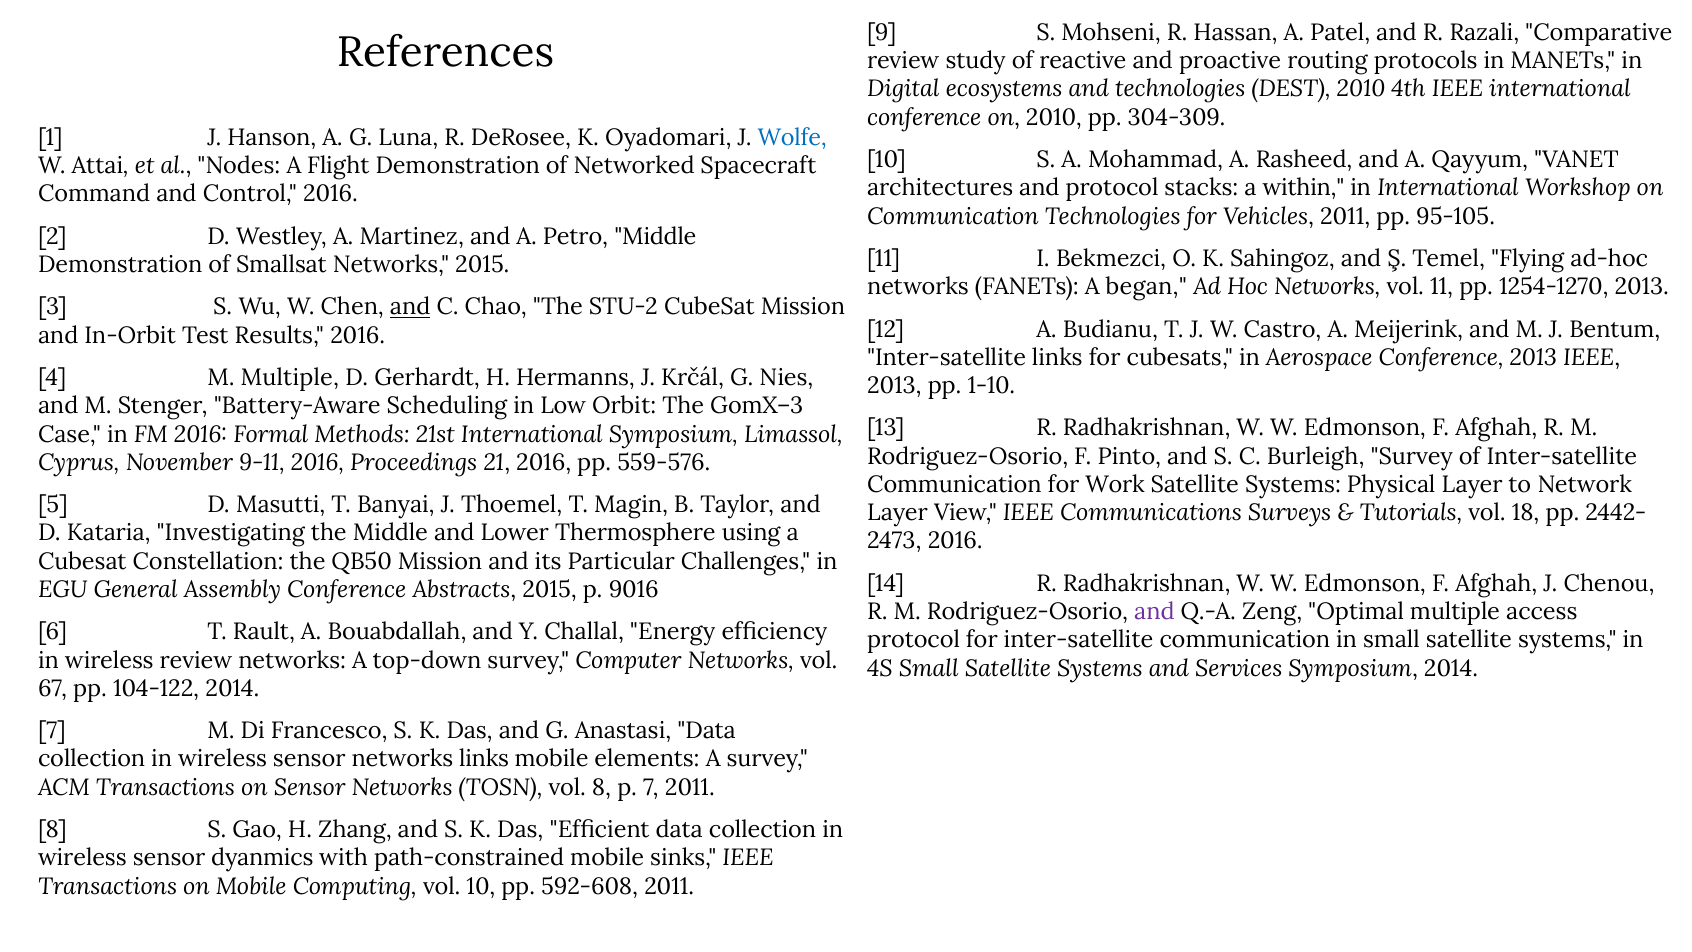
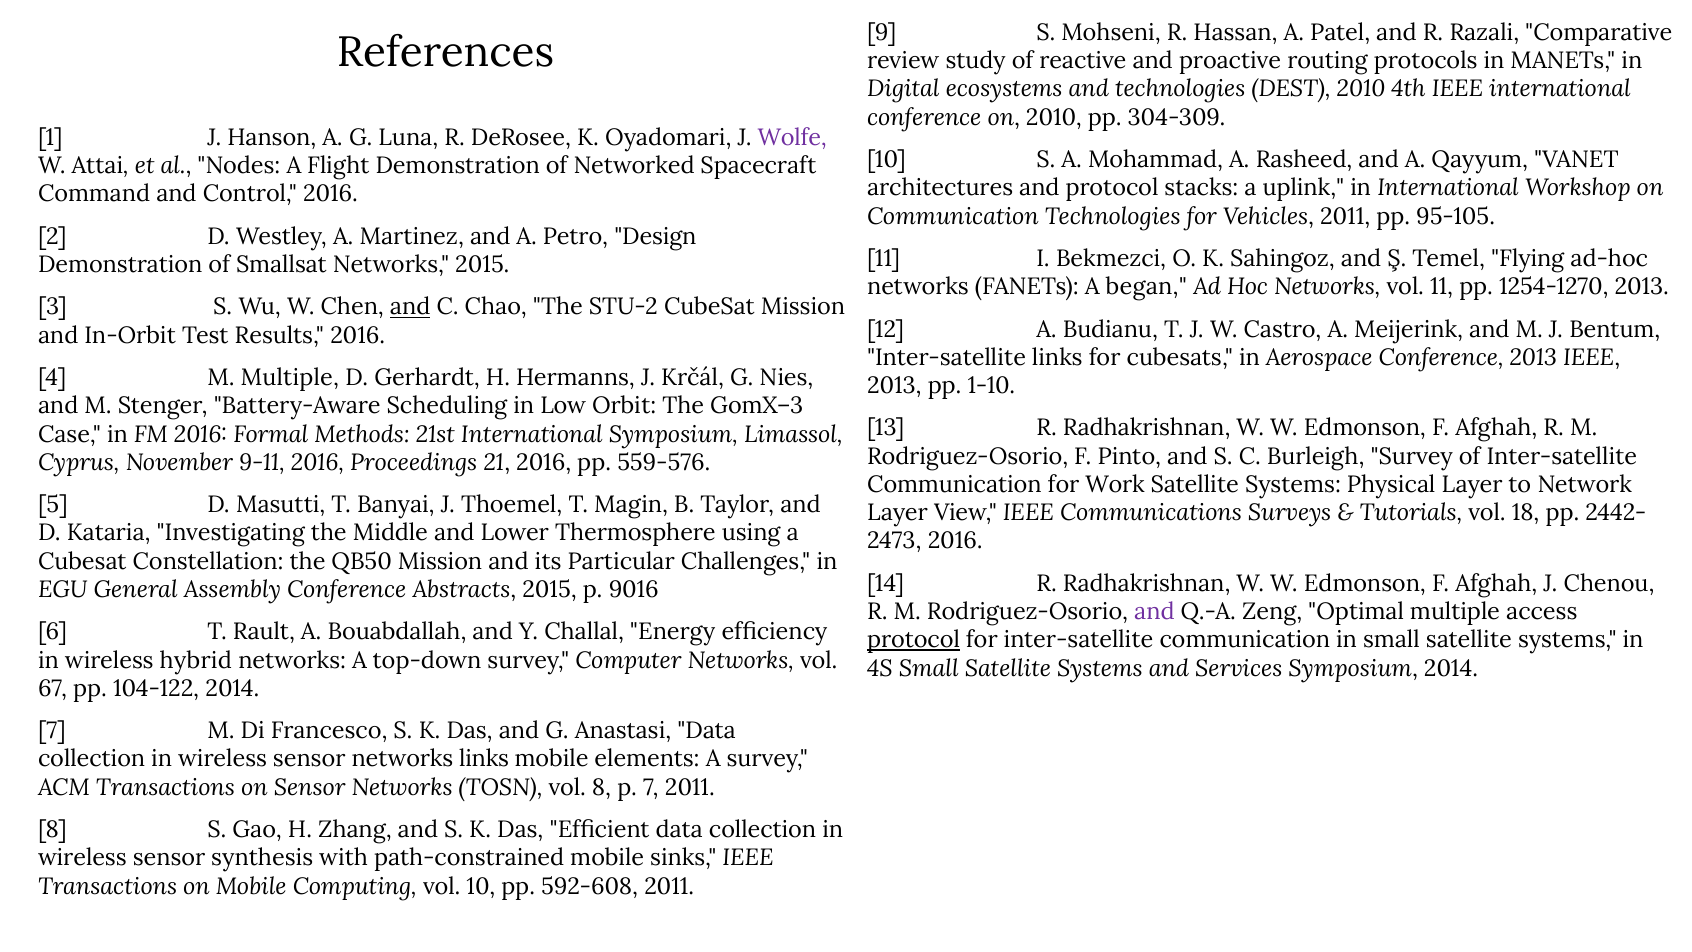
Wolfe colour: blue -> purple
within: within -> uplink
Petro Middle: Middle -> Design
protocol at (914, 640) underline: none -> present
wireless review: review -> hybrid
dyanmics: dyanmics -> synthesis
